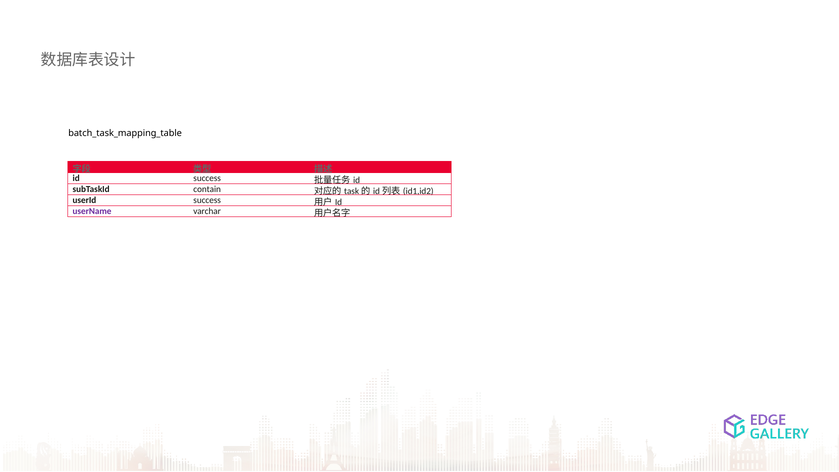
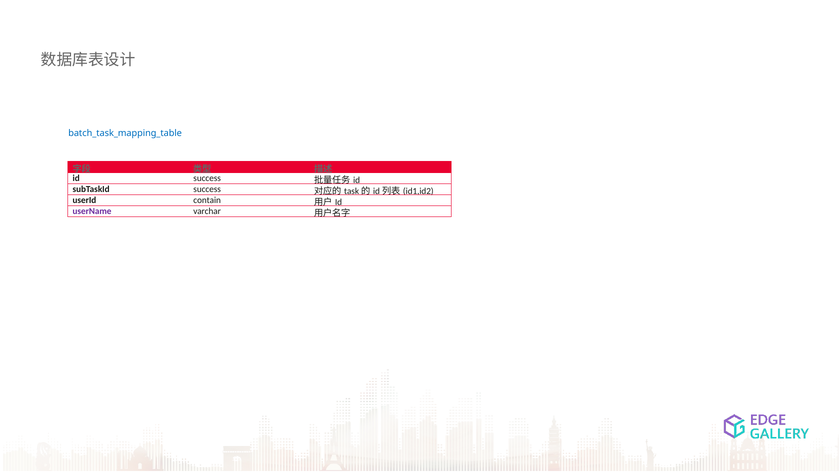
batch_task_mapping_table colour: black -> blue
subTaskId contain: contain -> success
userId success: success -> contain
